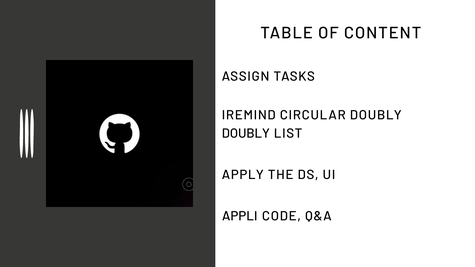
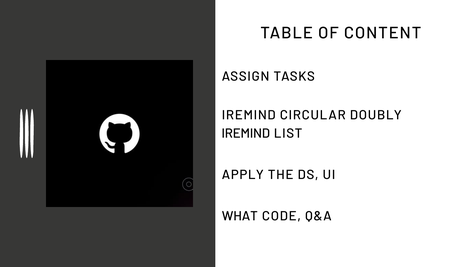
DOUBLY at (246, 134): DOUBLY -> IREMIND
APPLI: APPLI -> WHAT
